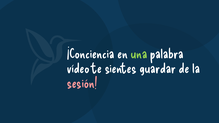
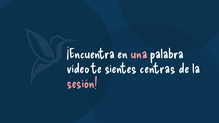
¡Conciencia: ¡Conciencia -> ¡Encuentra
una colour: light green -> pink
guardar: guardar -> centras
